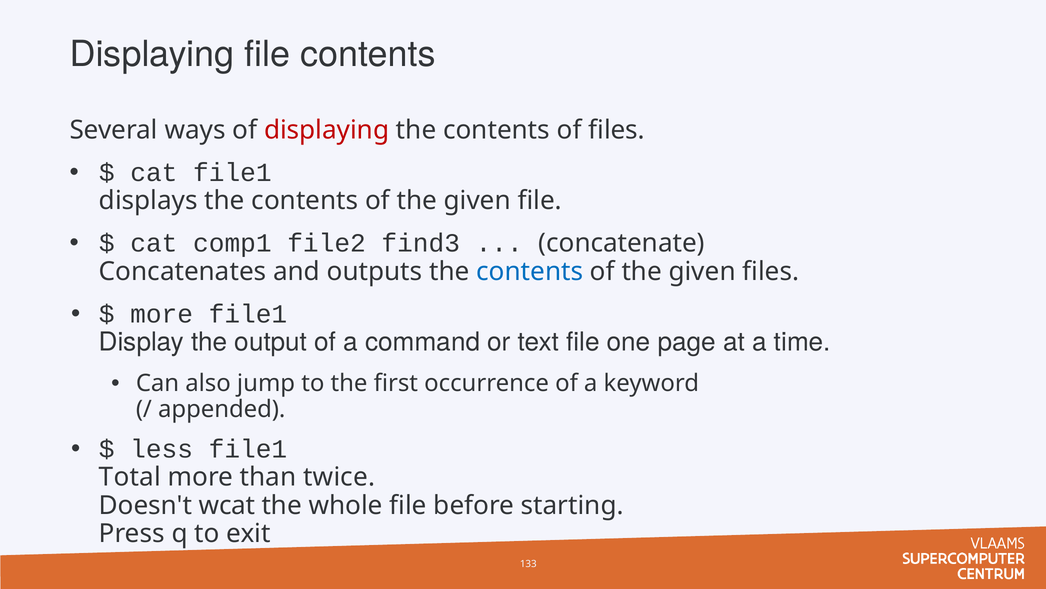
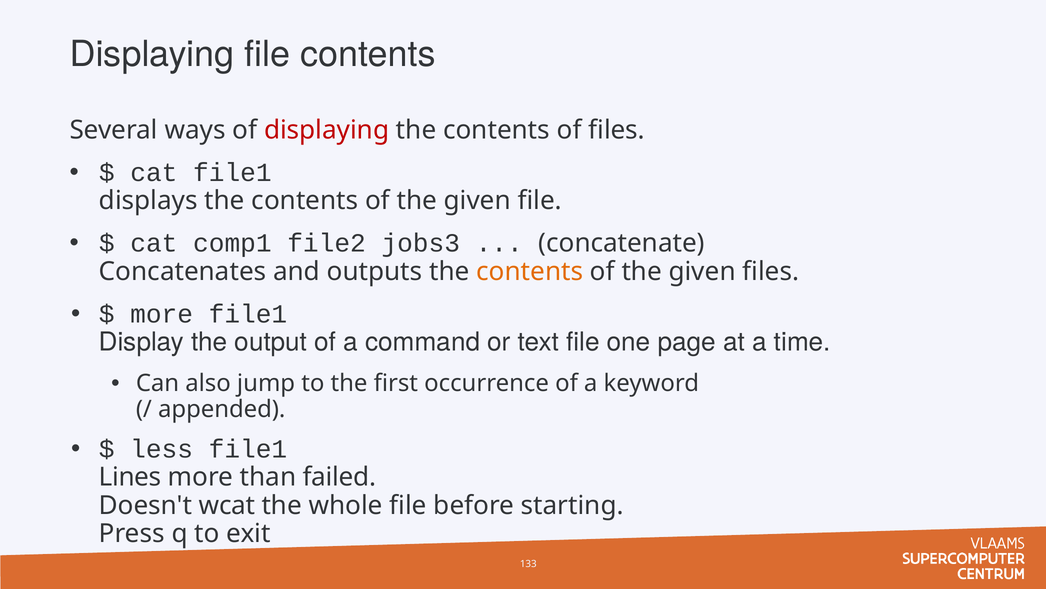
find3: find3 -> jobs3
contents at (530, 271) colour: blue -> orange
Total: Total -> Lines
twice: twice -> failed
